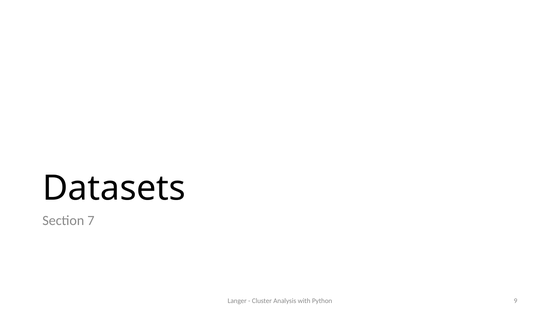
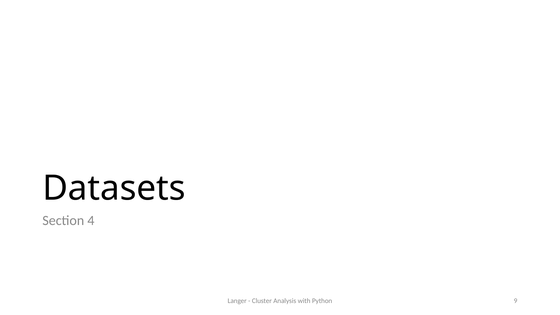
7: 7 -> 4
